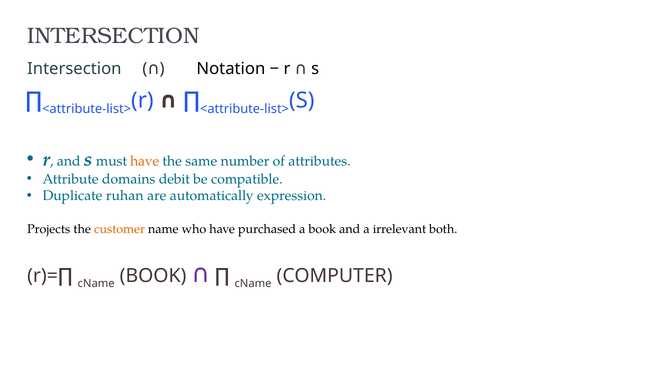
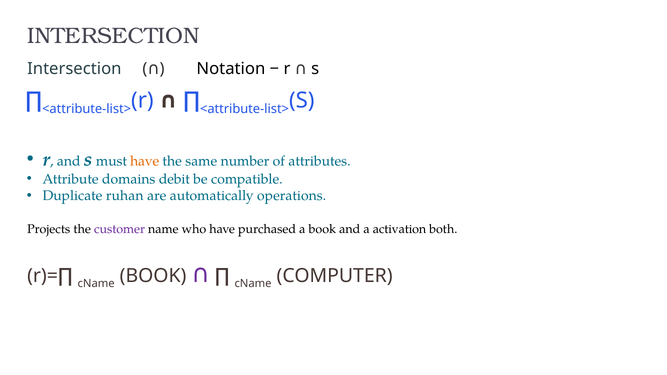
expression: expression -> operations
customer colour: orange -> purple
irrelevant: irrelevant -> activation
